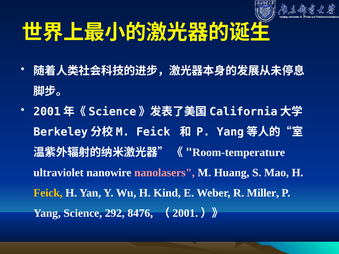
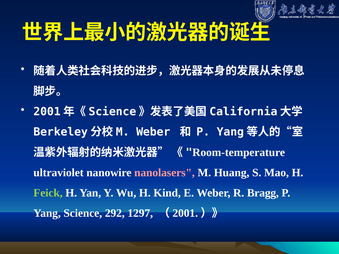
Feick at (153, 132): Feick -> Weber
Feick at (48, 193) colour: yellow -> light green
Miller: Miller -> Bragg
8476: 8476 -> 1297
